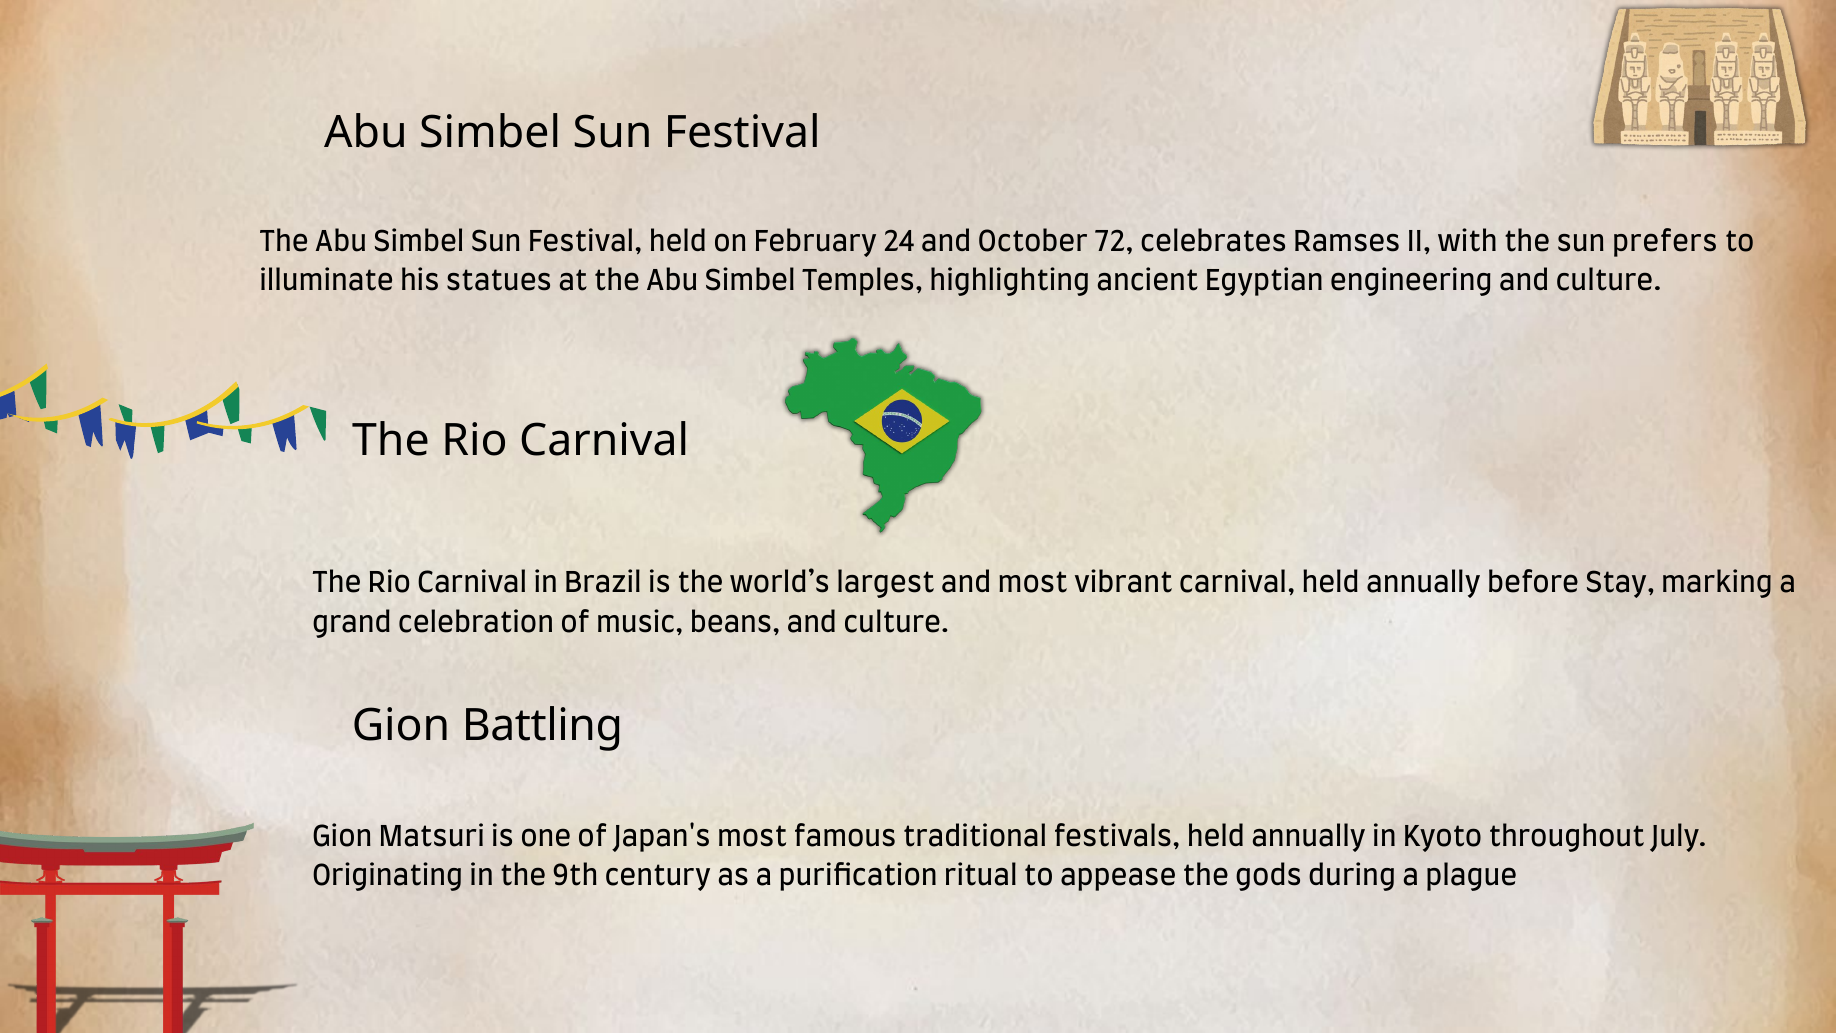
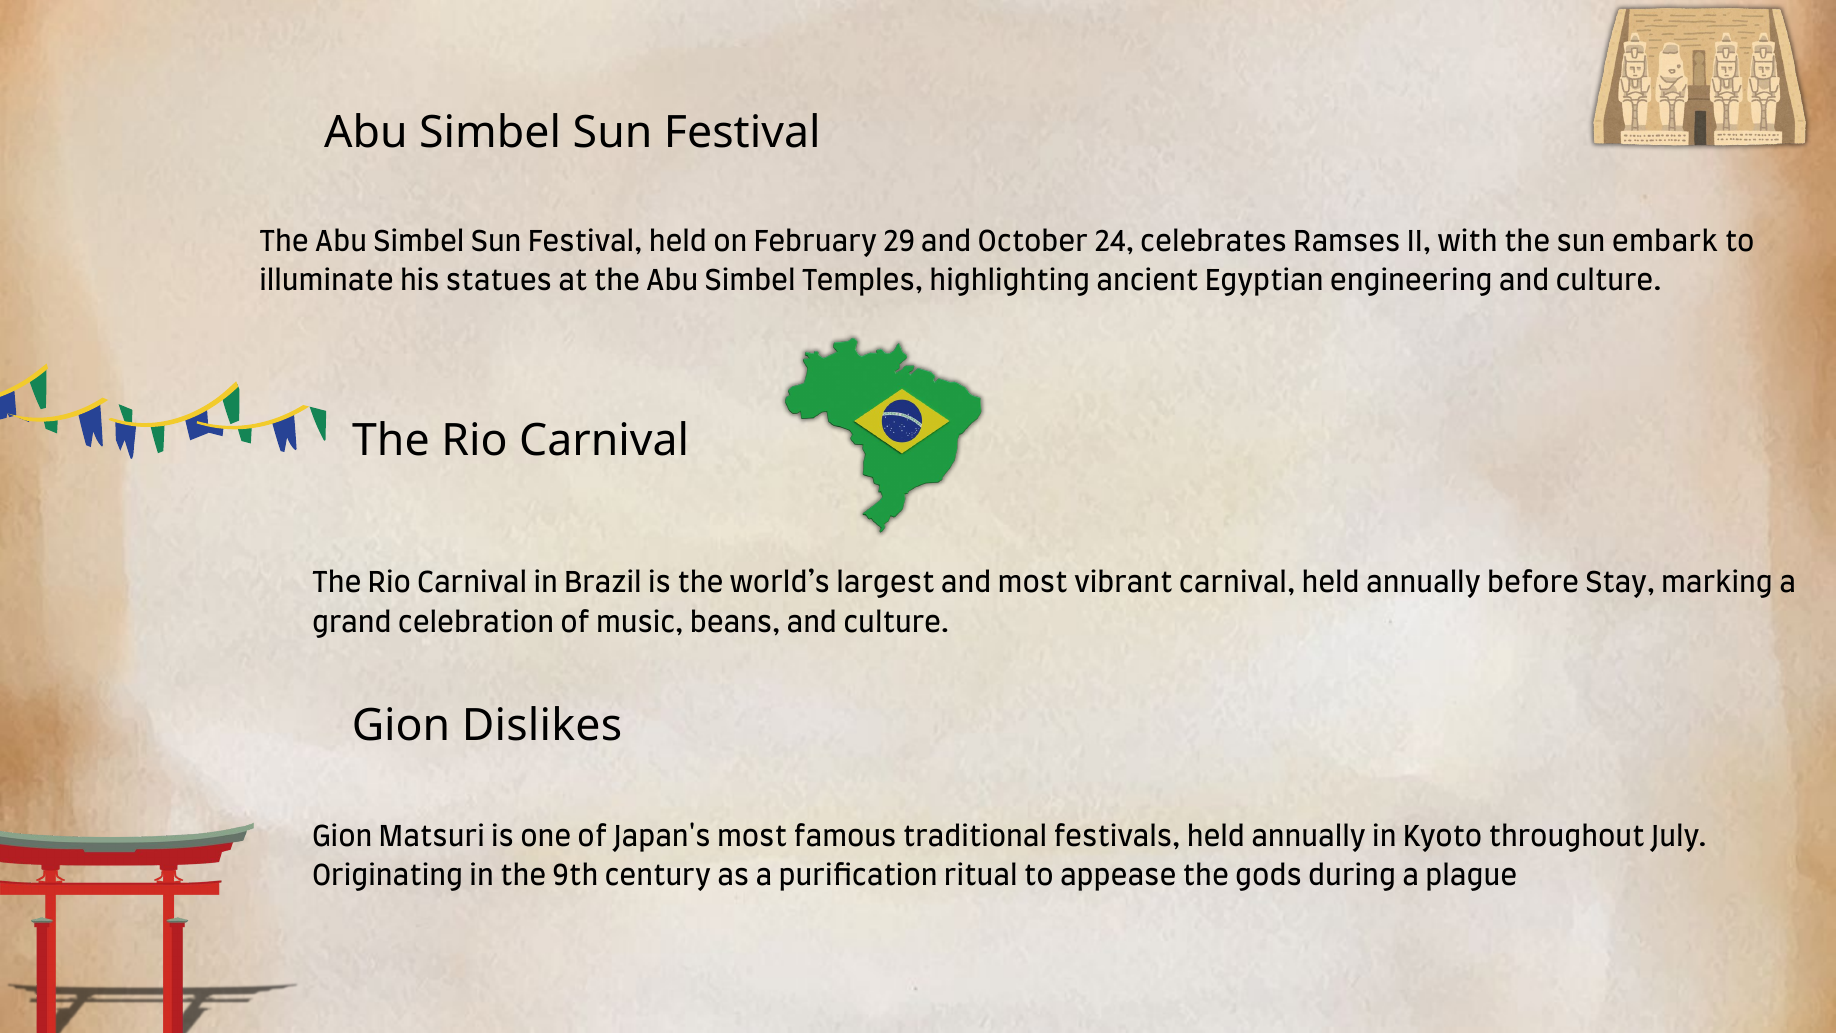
24: 24 -> 29
72: 72 -> 24
prefers: prefers -> embark
Battling: Battling -> Dislikes
